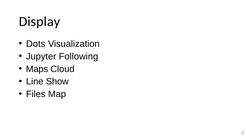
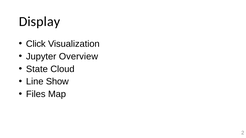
Dots: Dots -> Click
Following: Following -> Overview
Maps: Maps -> State
